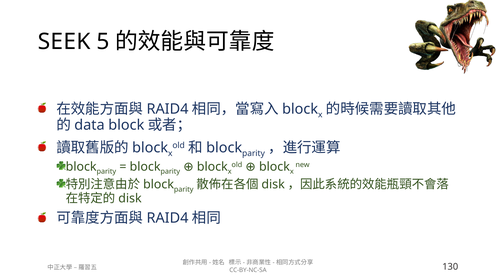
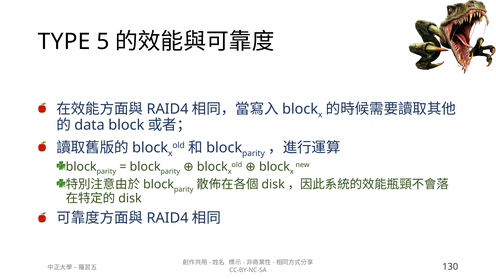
SEEK: SEEK -> TYPE
